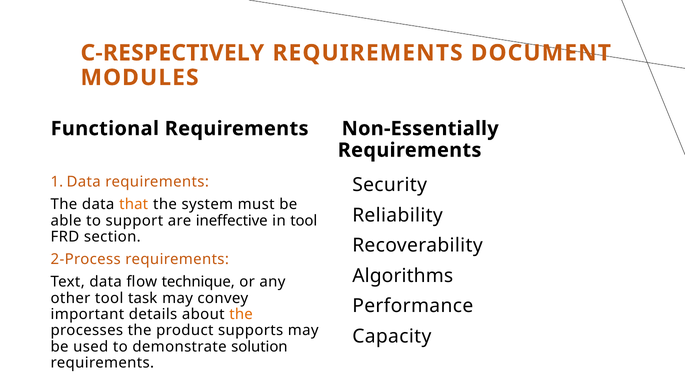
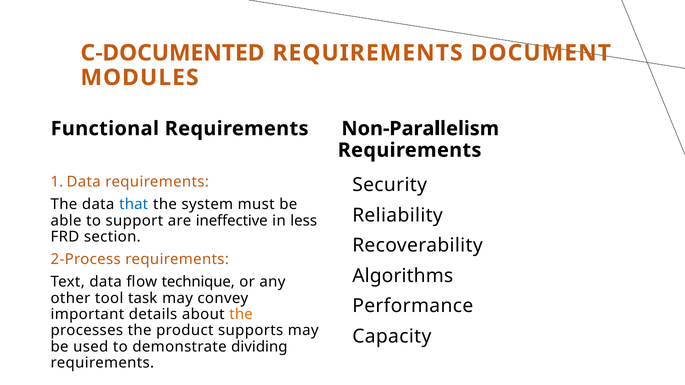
C-RESPECTIVELY: C-RESPECTIVELY -> C-DOCUMENTED
Non-Essentially: Non-Essentially -> Non-Parallelism
that colour: orange -> blue
in tool: tool -> less
solution: solution -> dividing
